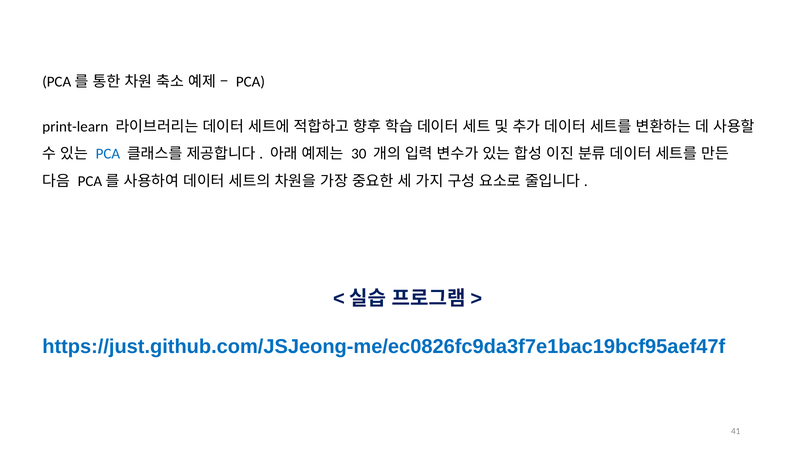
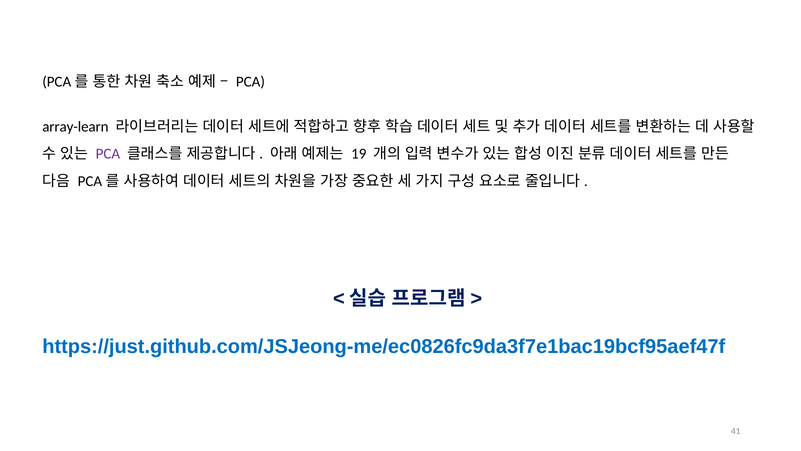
print-learn: print-learn -> array-learn
PCA at (108, 154) colour: blue -> purple
30: 30 -> 19
